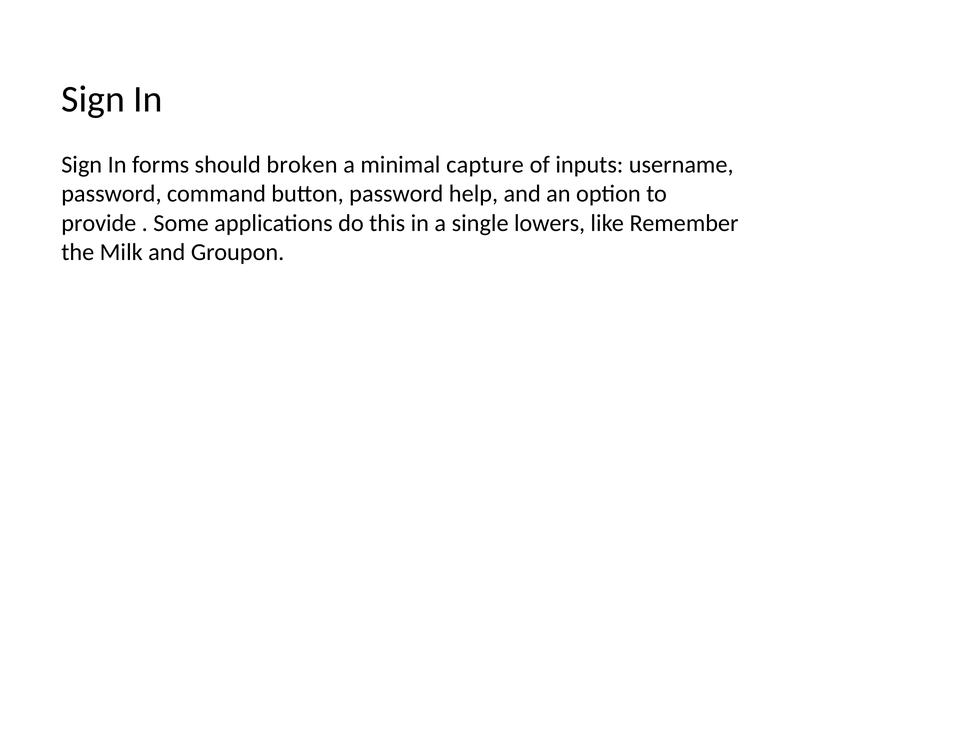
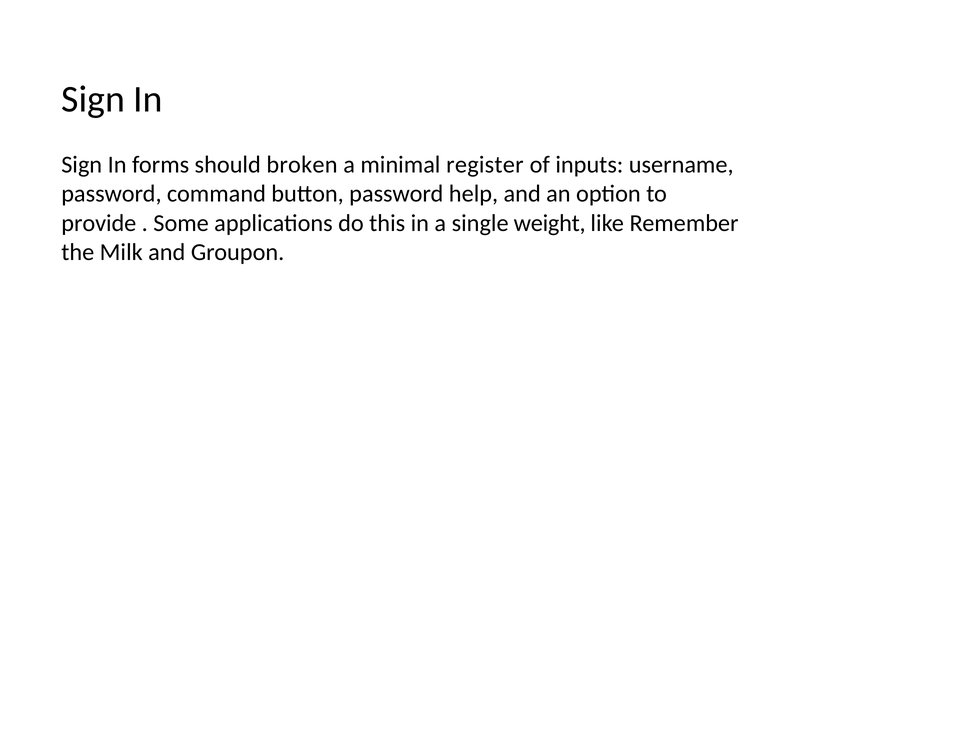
capture: capture -> register
lowers: lowers -> weight
